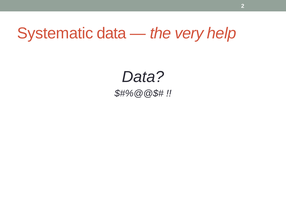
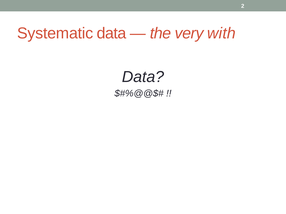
help: help -> with
